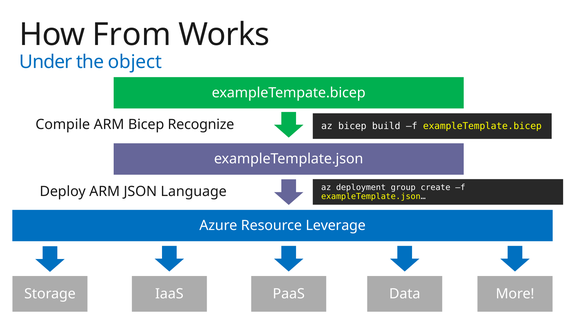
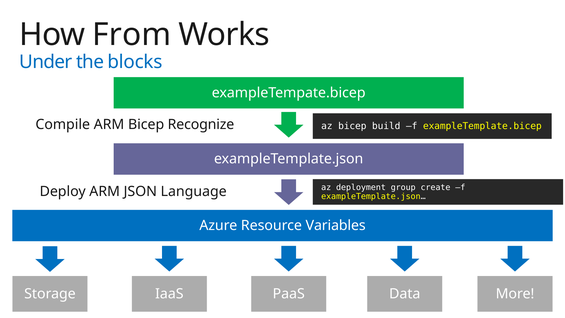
object: object -> blocks
Leverage: Leverage -> Variables
